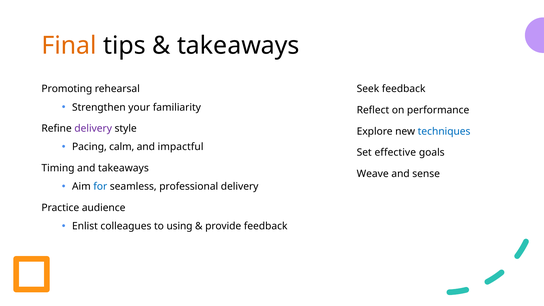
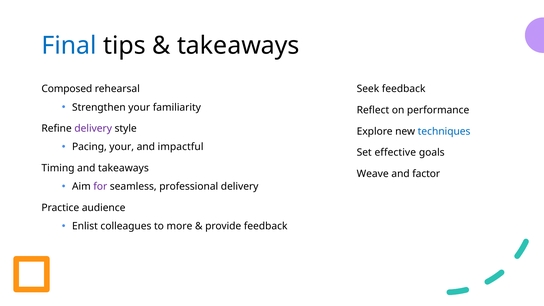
Final colour: orange -> blue
Promoting: Promoting -> Composed
Pacing calm: calm -> your
sense: sense -> factor
for colour: blue -> purple
using: using -> more
